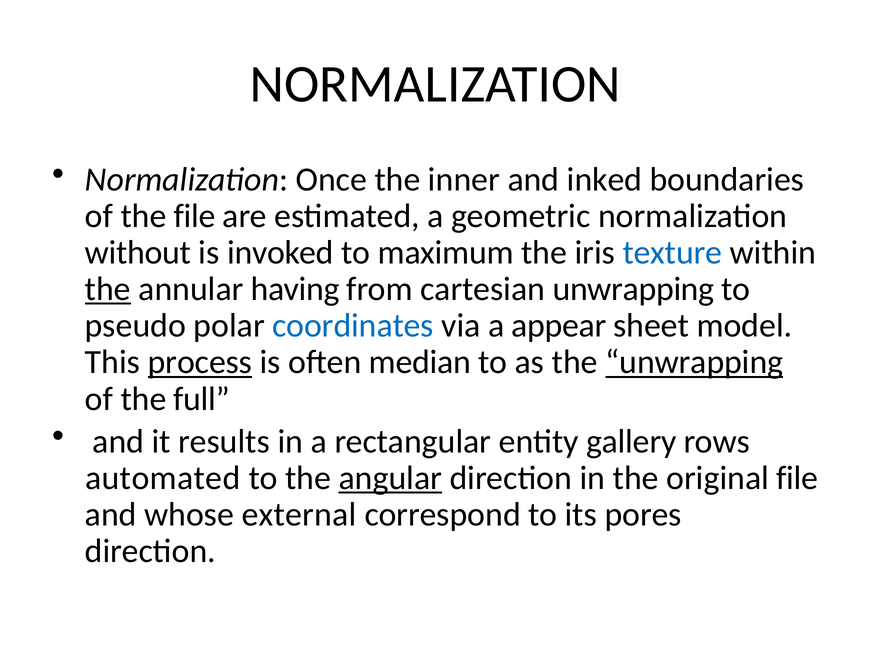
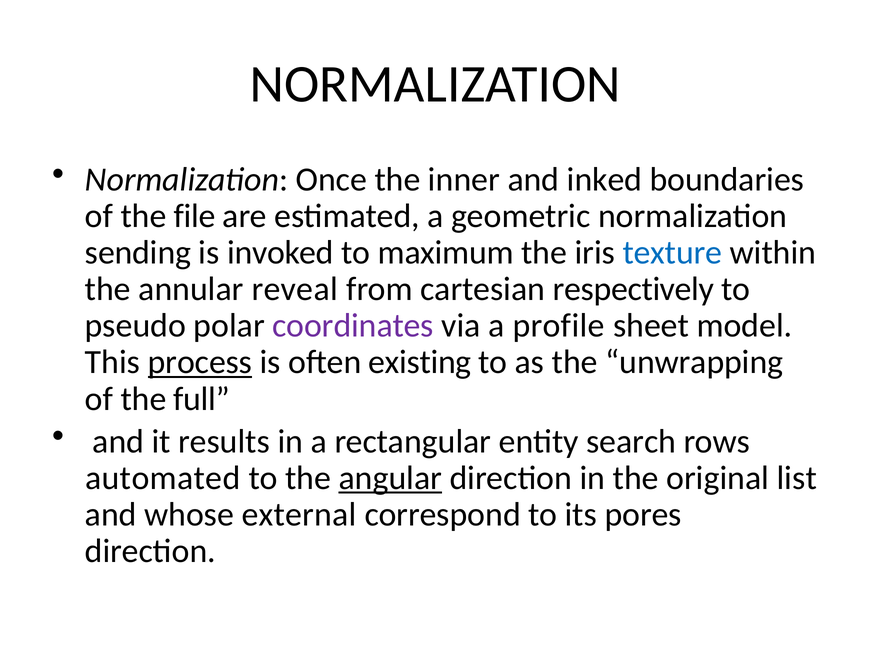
without: without -> sending
the at (108, 289) underline: present -> none
having: having -> reveal
cartesian unwrapping: unwrapping -> respectively
coordinates colour: blue -> purple
appear: appear -> profile
median: median -> existing
unwrapping at (694, 362) underline: present -> none
gallery: gallery -> search
original file: file -> list
